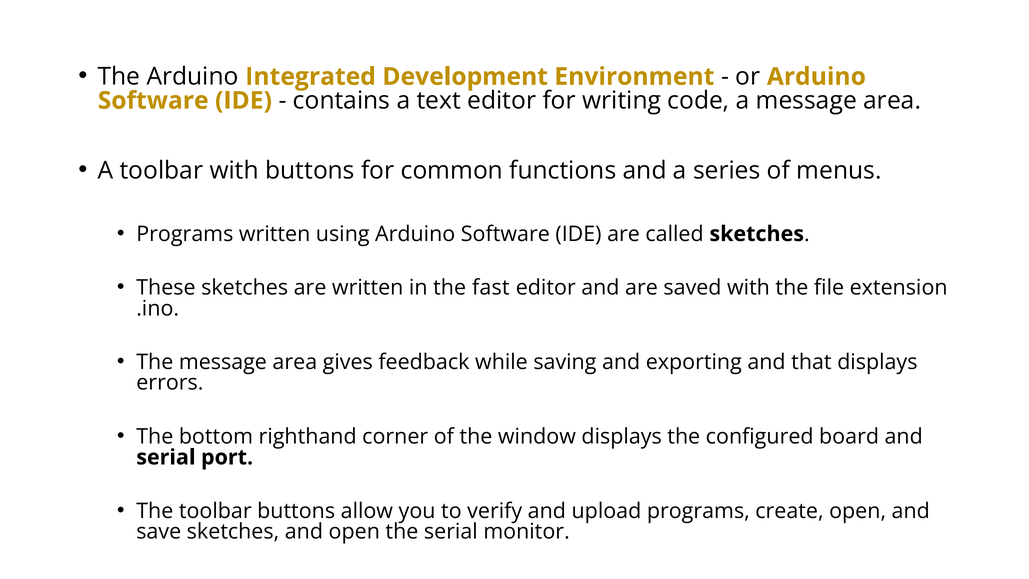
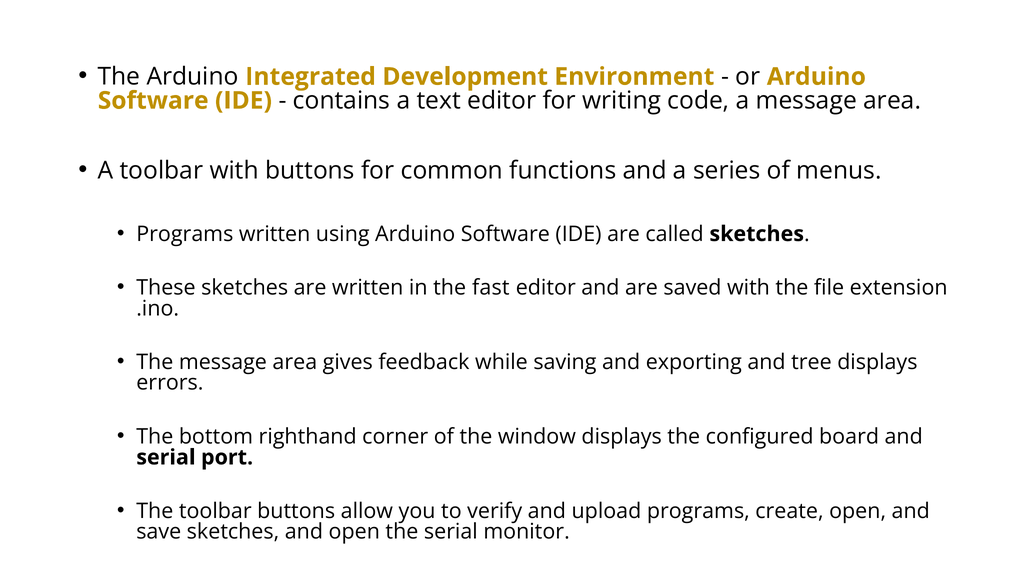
that: that -> tree
